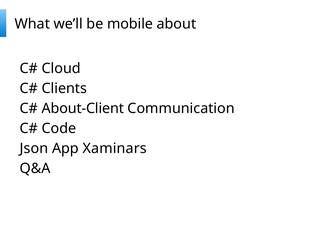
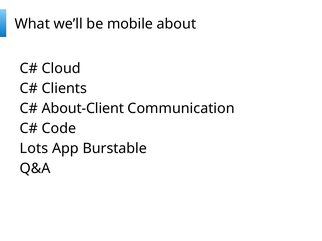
Json: Json -> Lots
Xaminars: Xaminars -> Burstable
